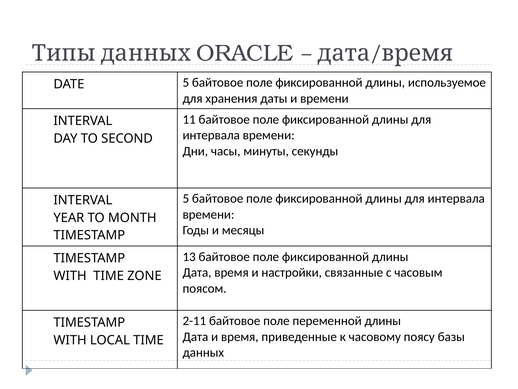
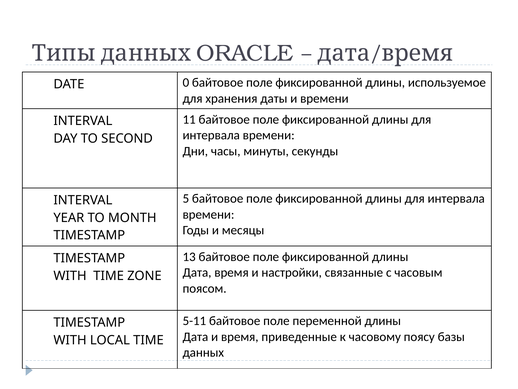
DATE 5: 5 -> 0
2-11: 2-11 -> 5-11
